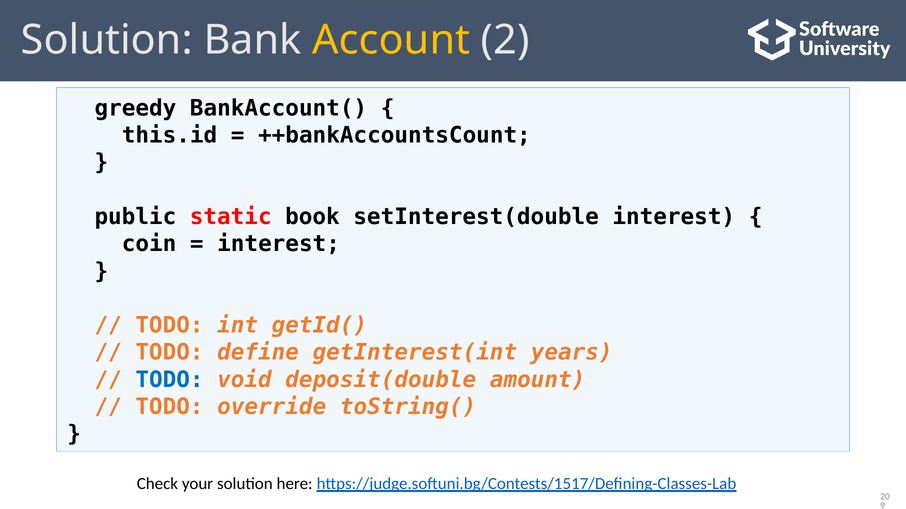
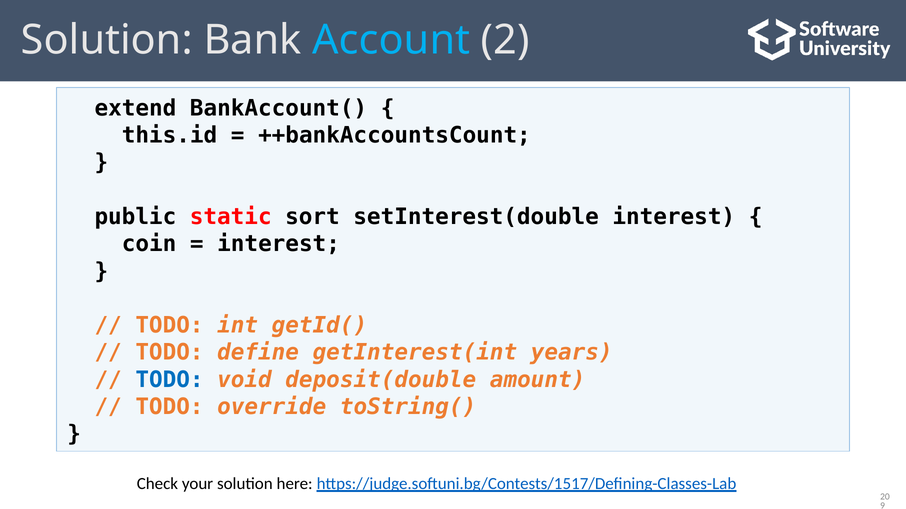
Account colour: yellow -> light blue
greedy: greedy -> extend
book: book -> sort
